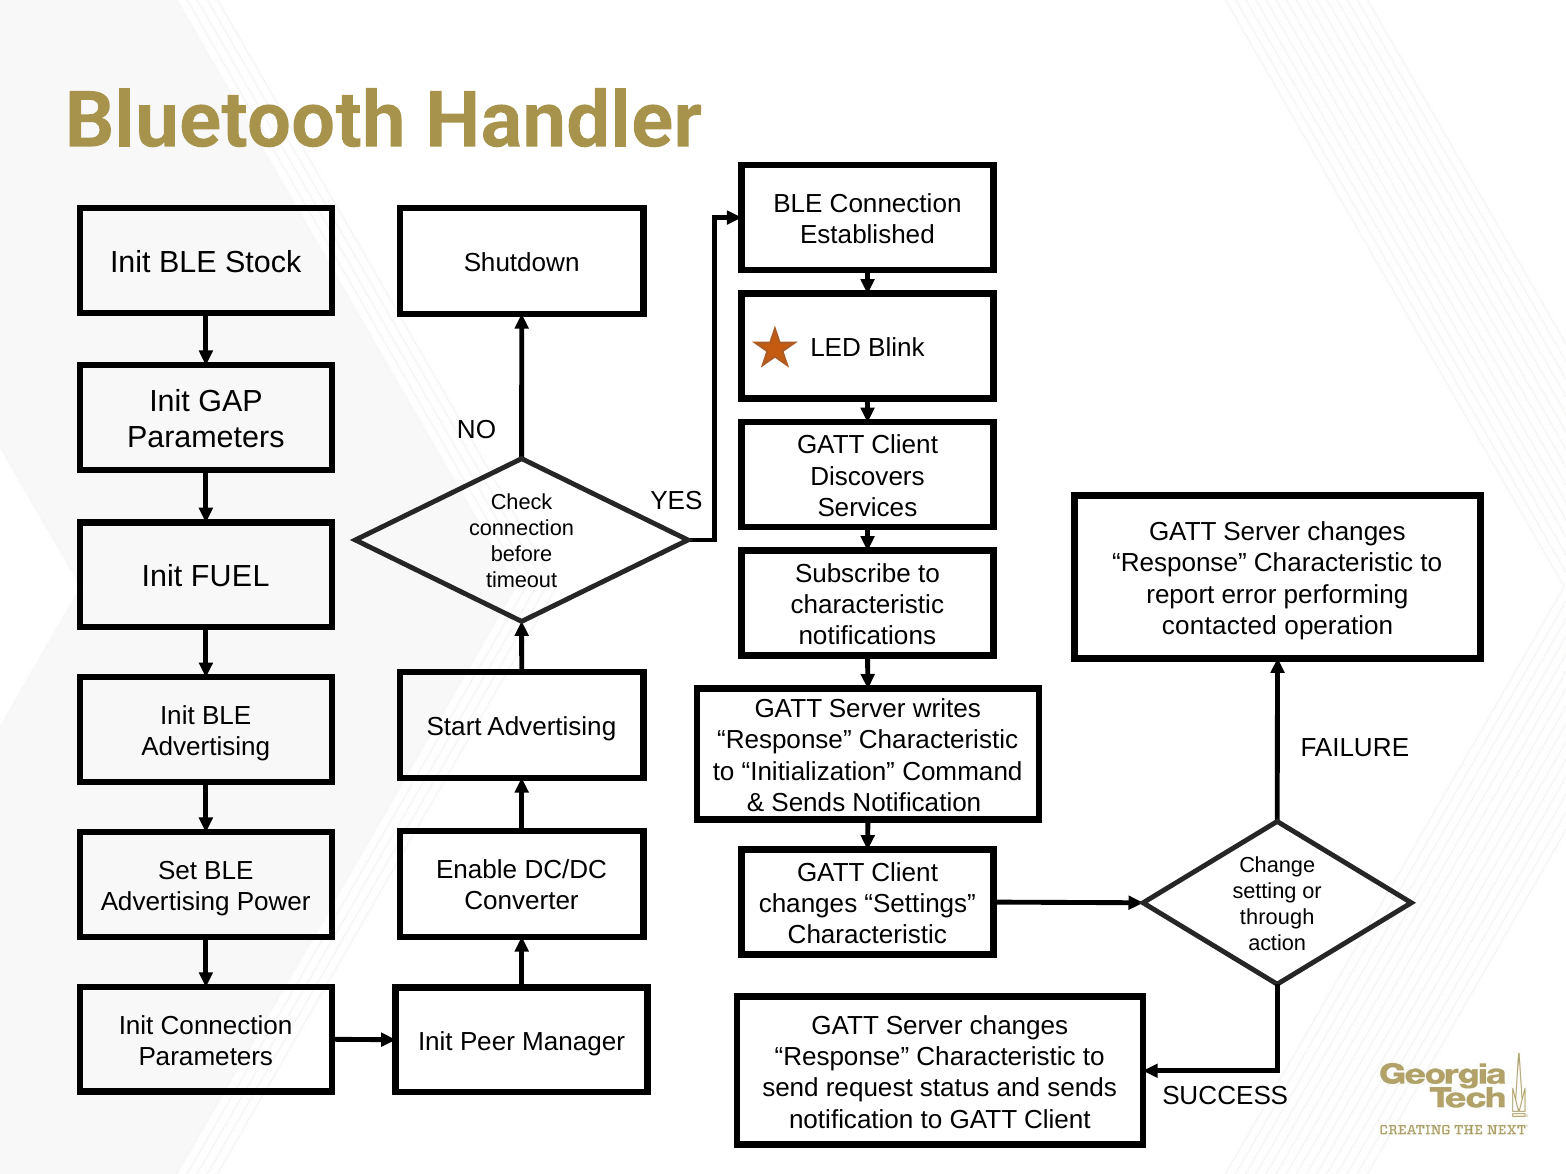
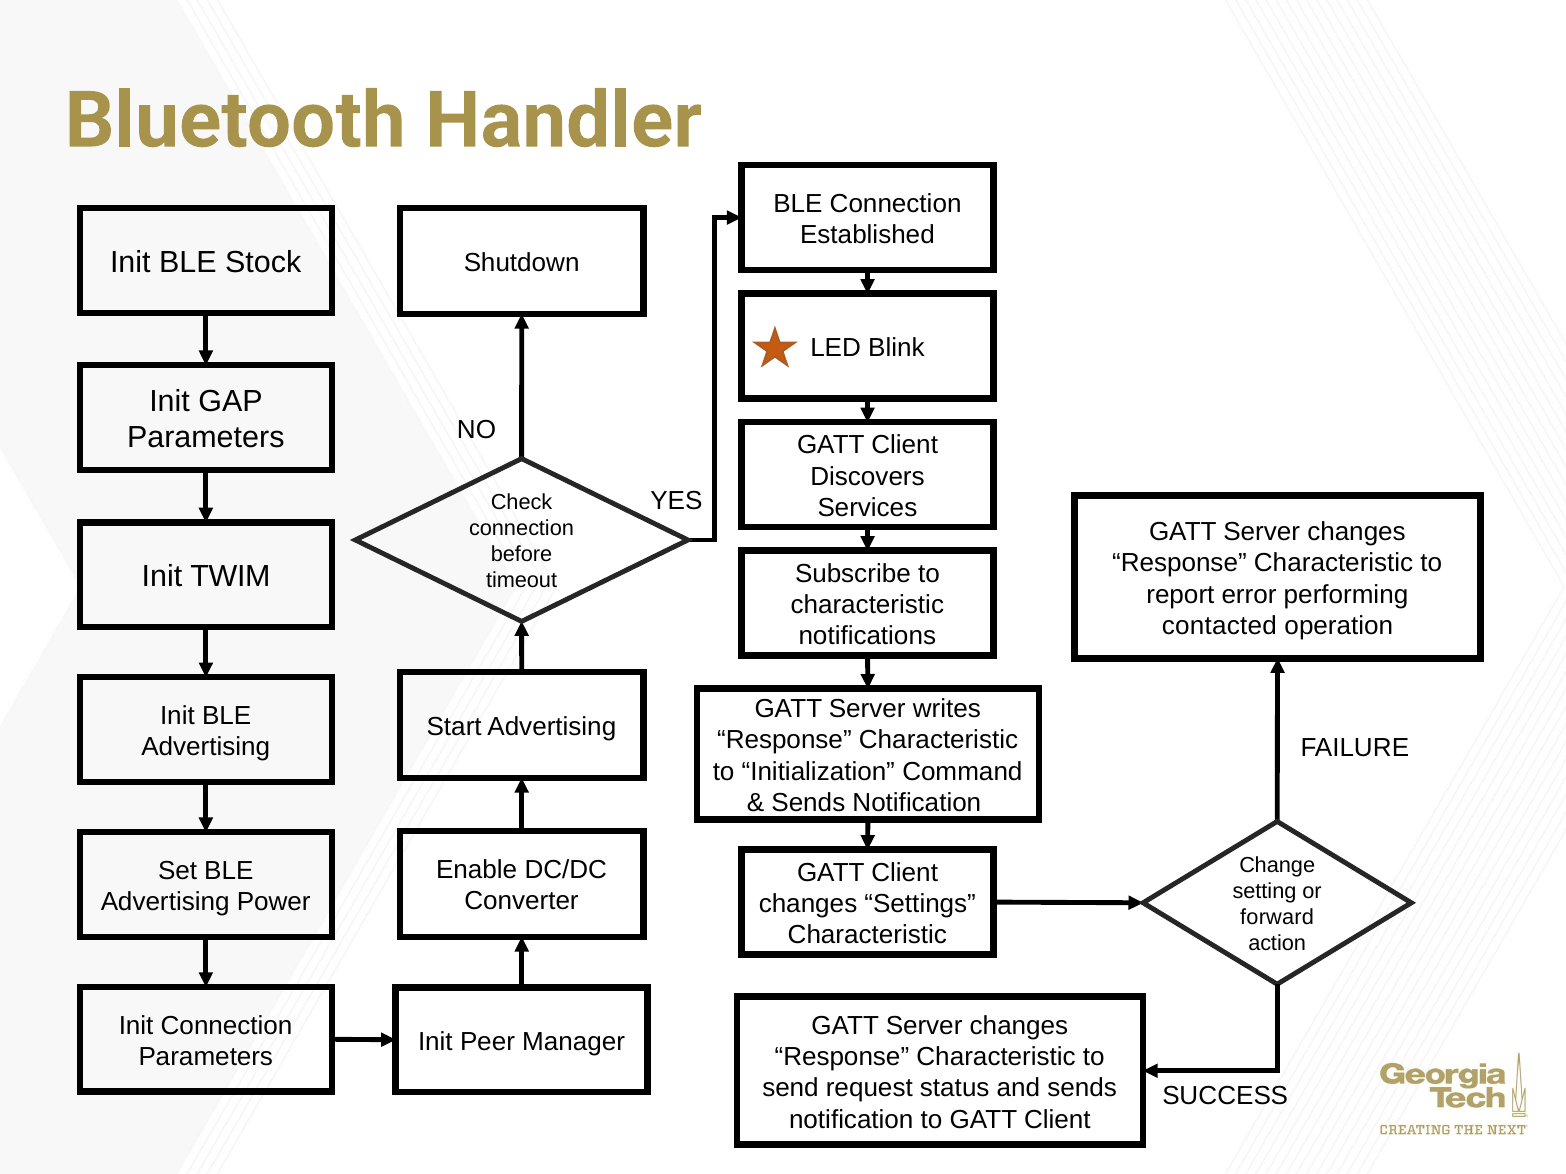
FUEL: FUEL -> TWIM
through: through -> forward
